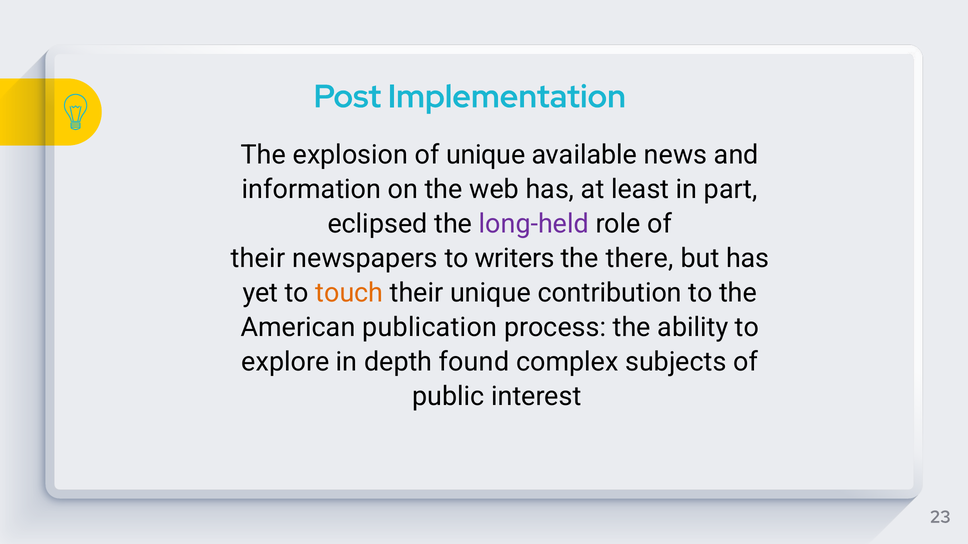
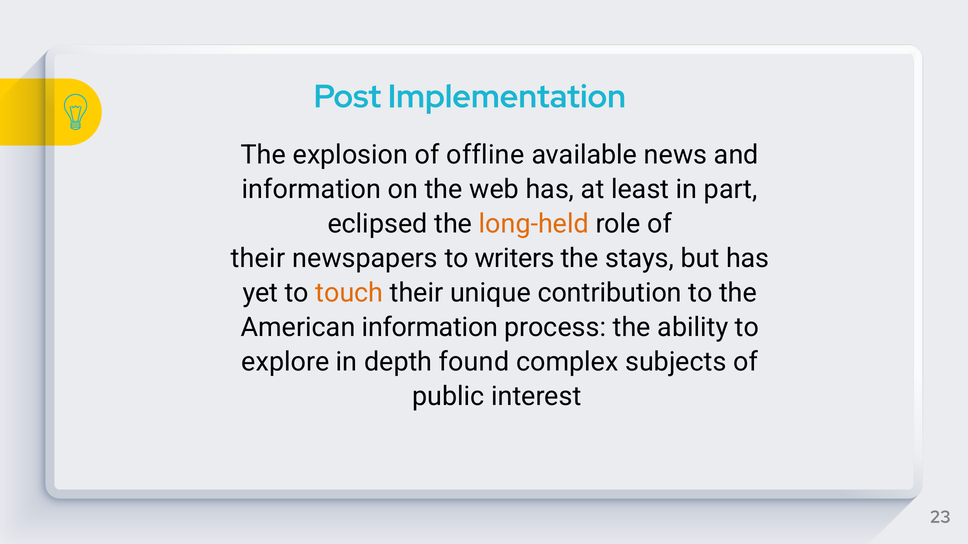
of unique: unique -> offline
long-held colour: purple -> orange
there: there -> stays
American publication: publication -> information
